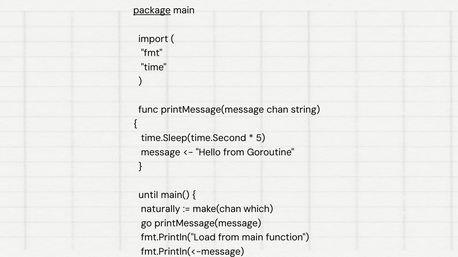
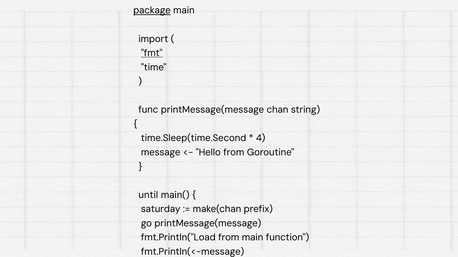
fmt underline: none -> present
5: 5 -> 4
naturally: naturally -> saturday
which: which -> prefix
